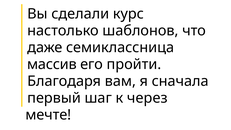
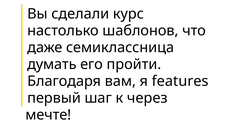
массив: массив -> думать
сначала: сначала -> features
